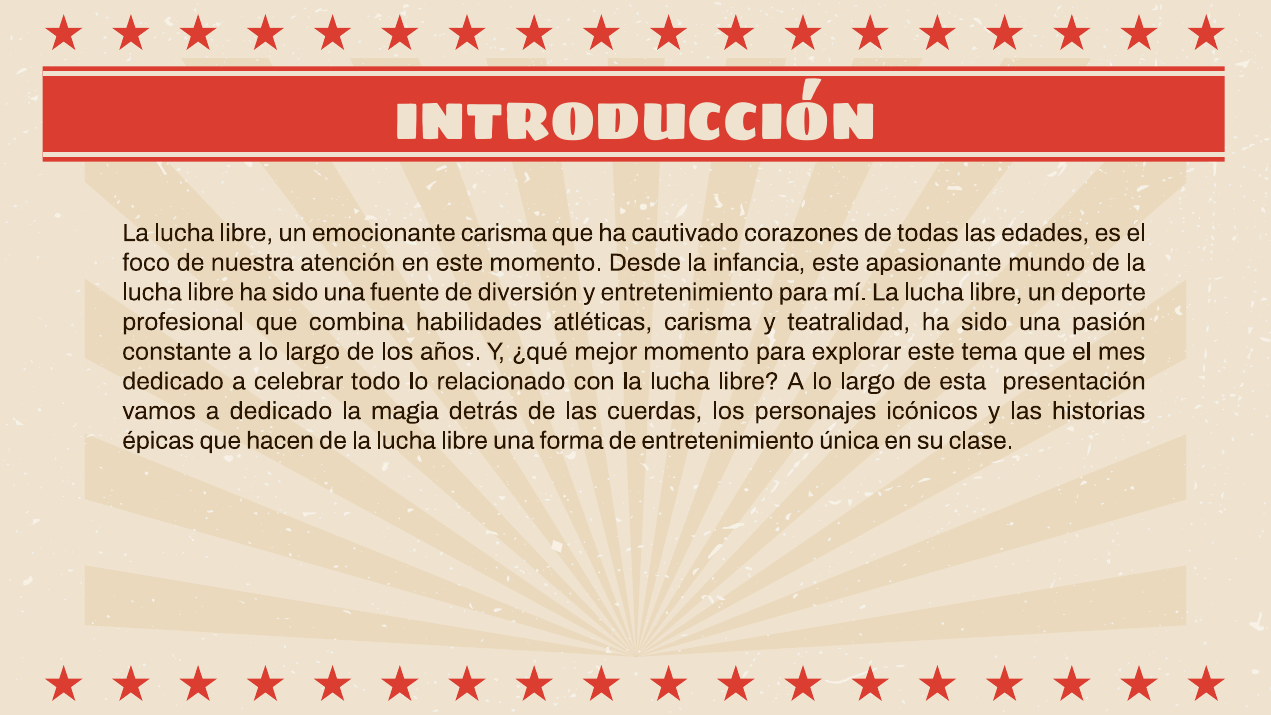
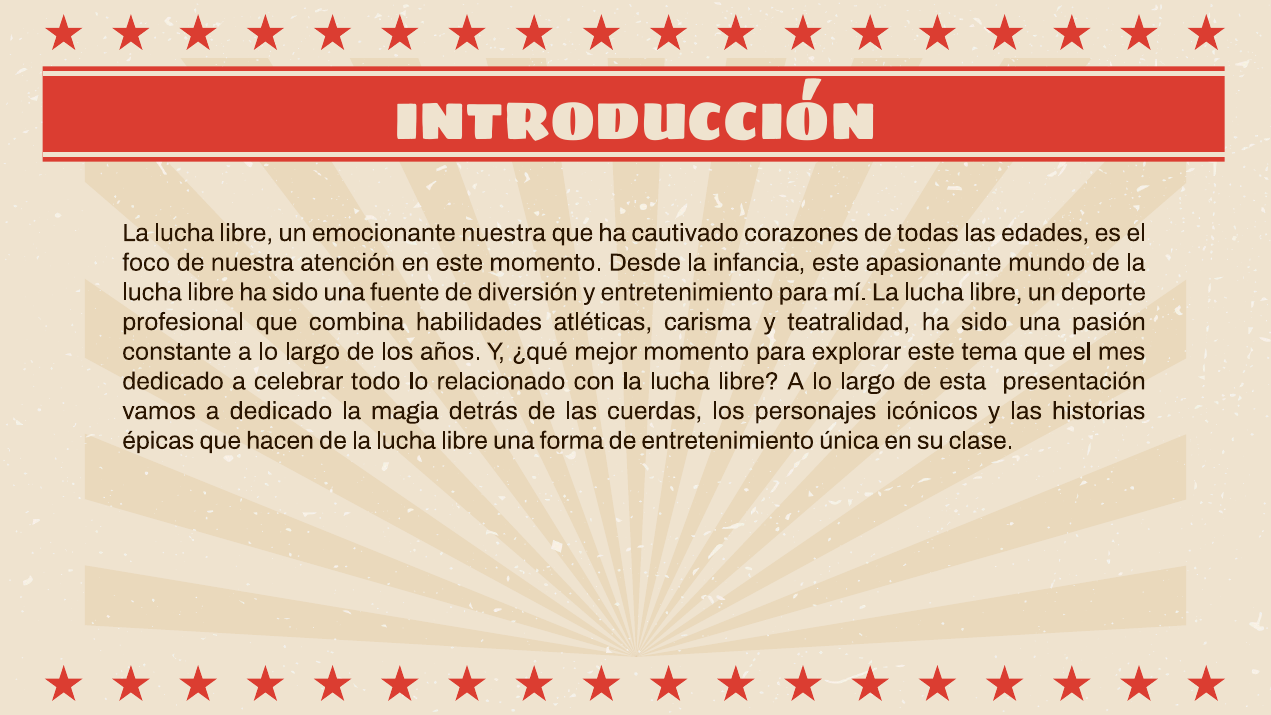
emocionante carisma: carisma -> nuestra
